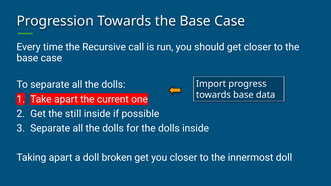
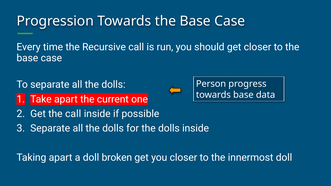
Import: Import -> Person
the still: still -> call
